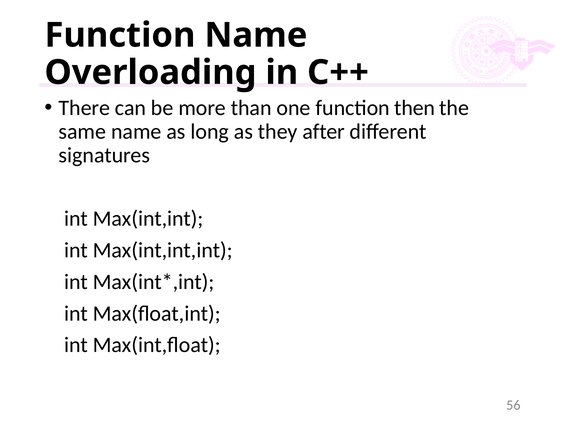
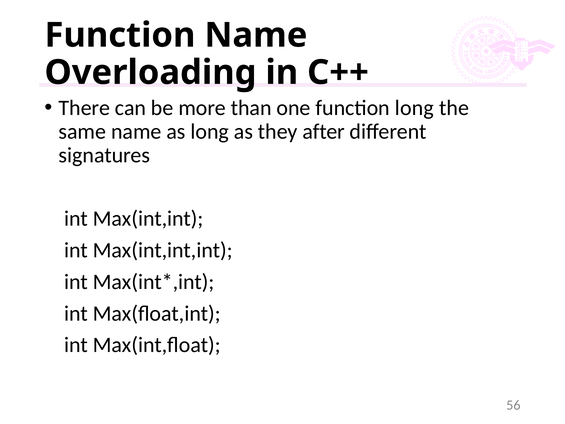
function then: then -> long
